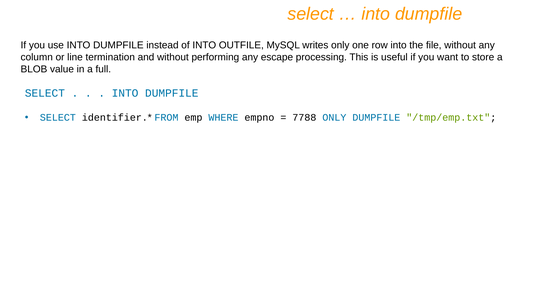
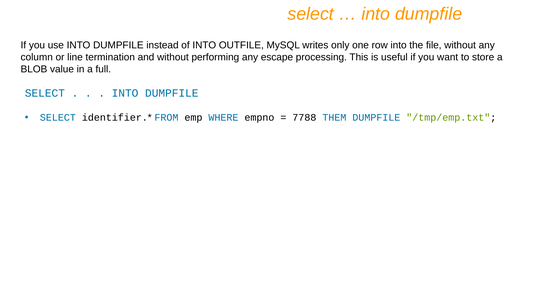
7788 ONLY: ONLY -> THEM
